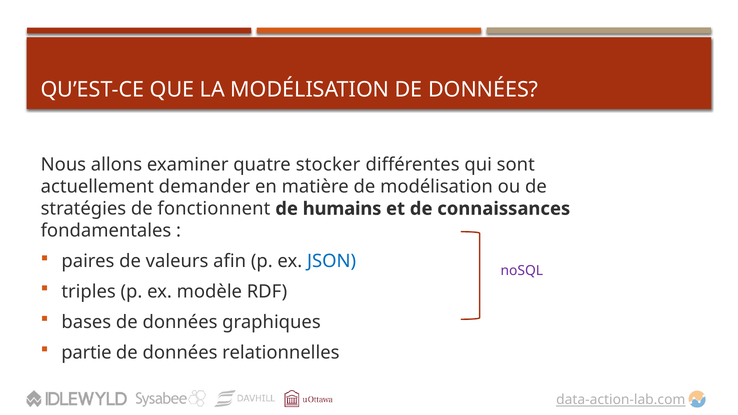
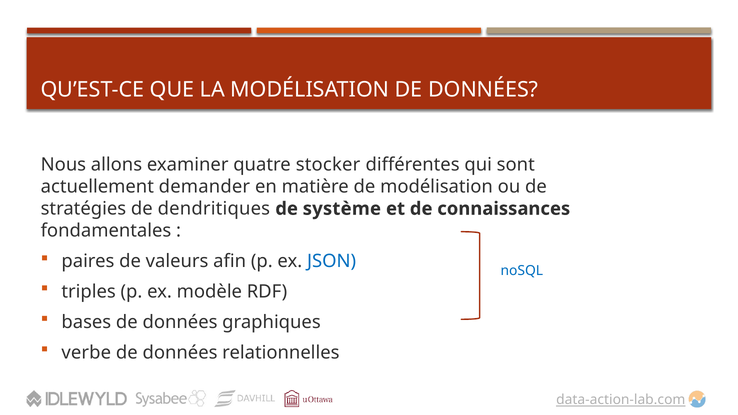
fonctionnent: fonctionnent -> dendritiques
humains: humains -> système
noSQL colour: purple -> blue
partie: partie -> verbe
